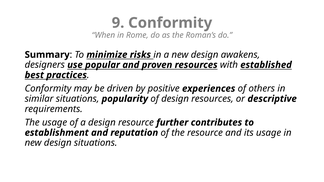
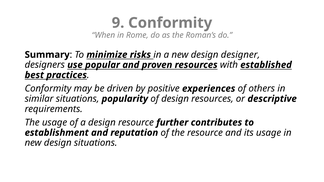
awakens: awakens -> designer
